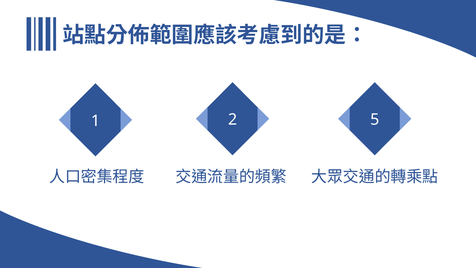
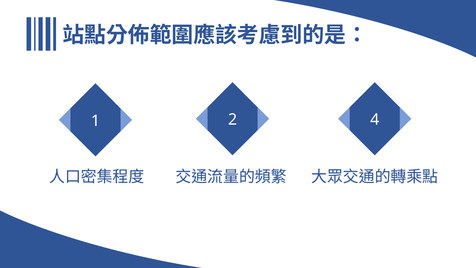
5: 5 -> 4
